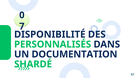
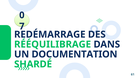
DISPONIBILITÉ: DISPONIBILITÉ -> REDÉMARRAGE
PERSONNALISÉS: PERSONNALISÉS -> RÉÉQUILIBRAGE
